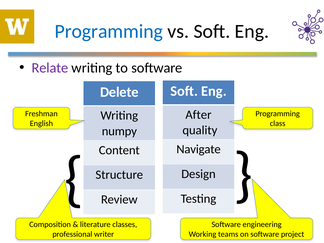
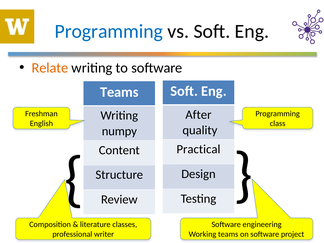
Relate colour: purple -> orange
Delete at (119, 92): Delete -> Teams
Navigate: Navigate -> Practical
